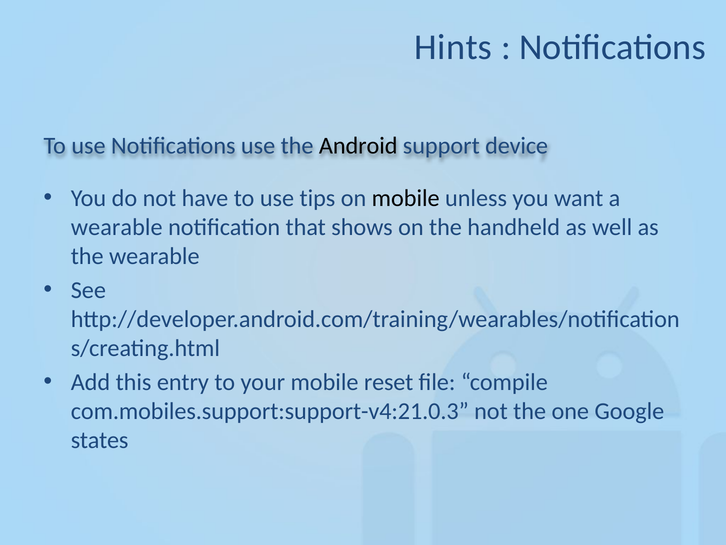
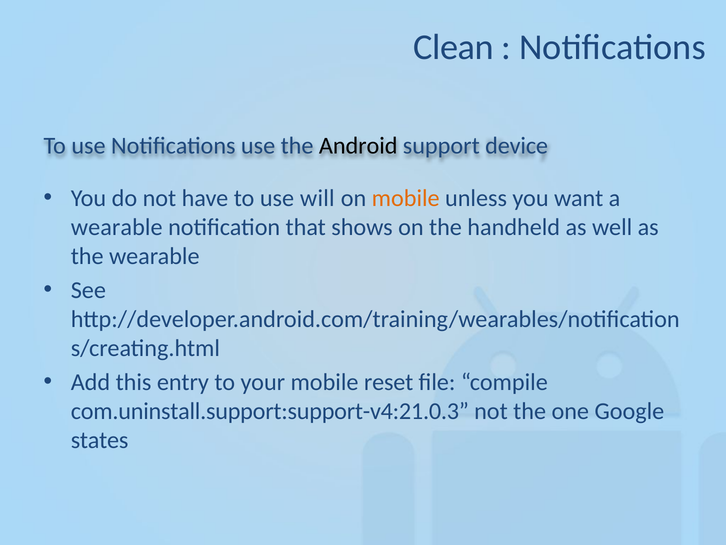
Hints: Hints -> Clean
tips: tips -> will
mobile at (406, 198) colour: black -> orange
com.mobiles.support:support-v4:21.0.3: com.mobiles.support:support-v4:21.0.3 -> com.uninstall.support:support-v4:21.0.3
